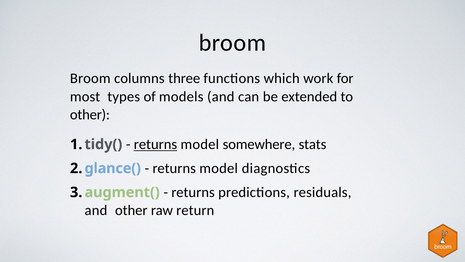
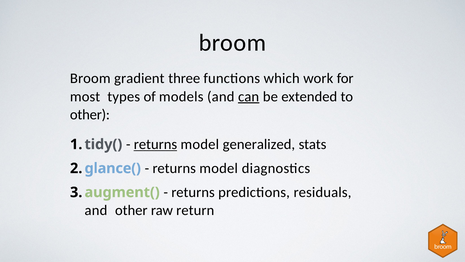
columns: columns -> gradient
can underline: none -> present
somewhere: somewhere -> generalized
